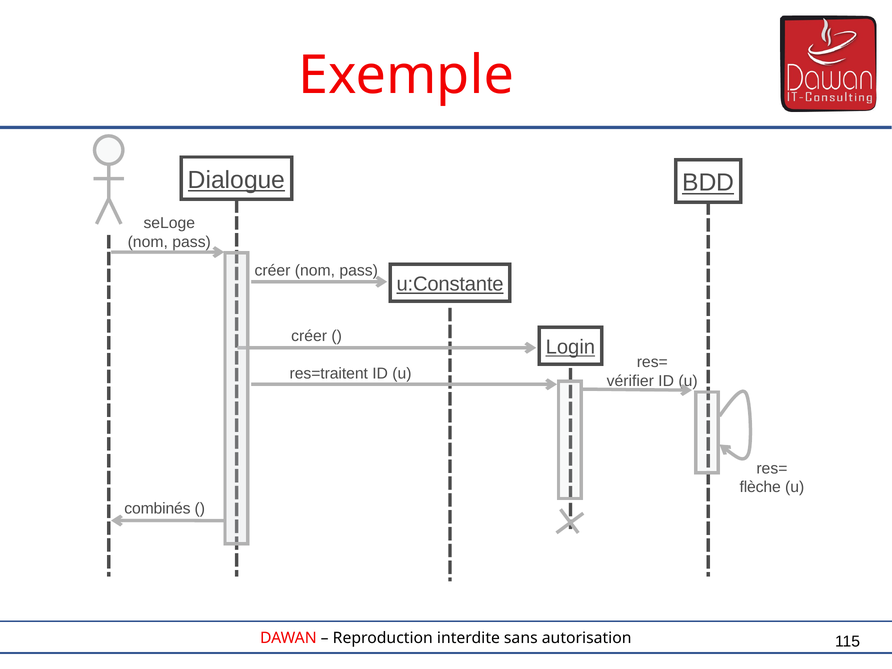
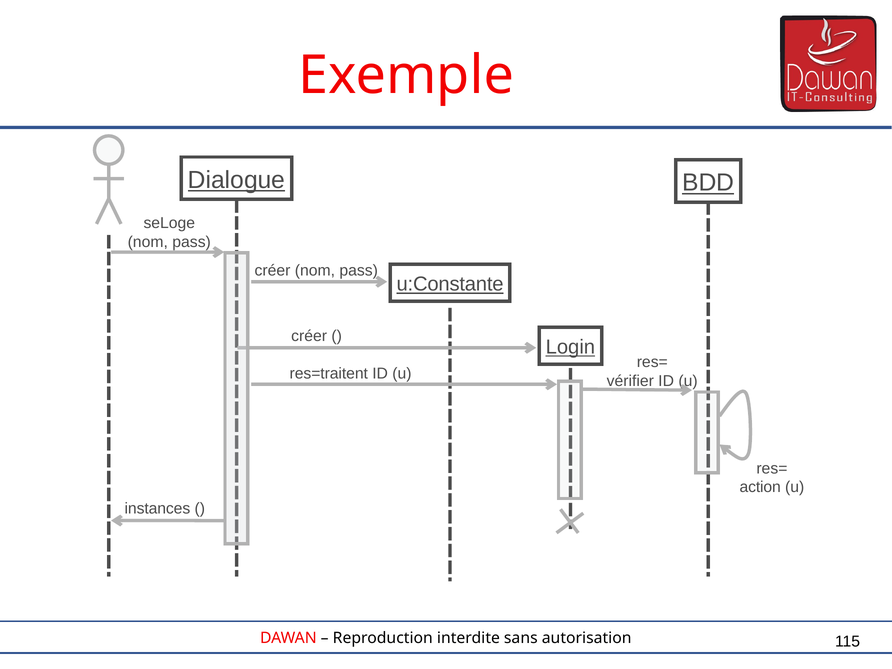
flèche: flèche -> action
combinés: combinés -> instances
